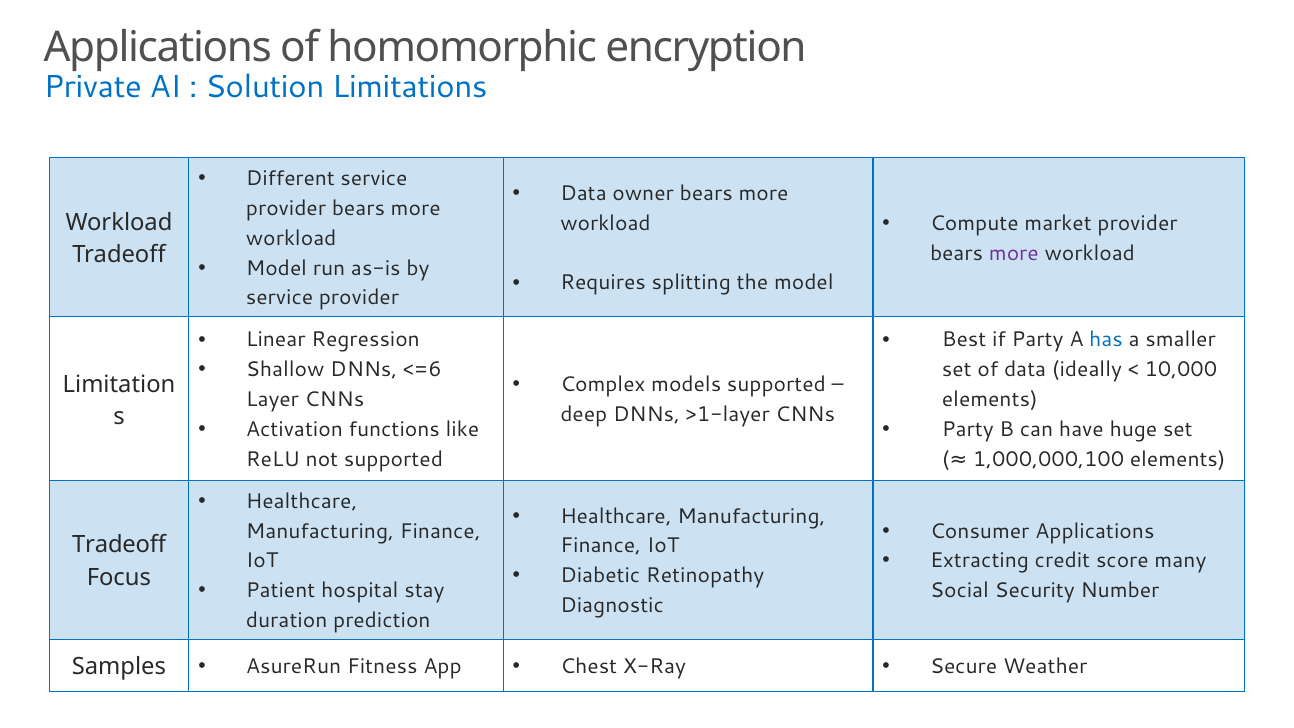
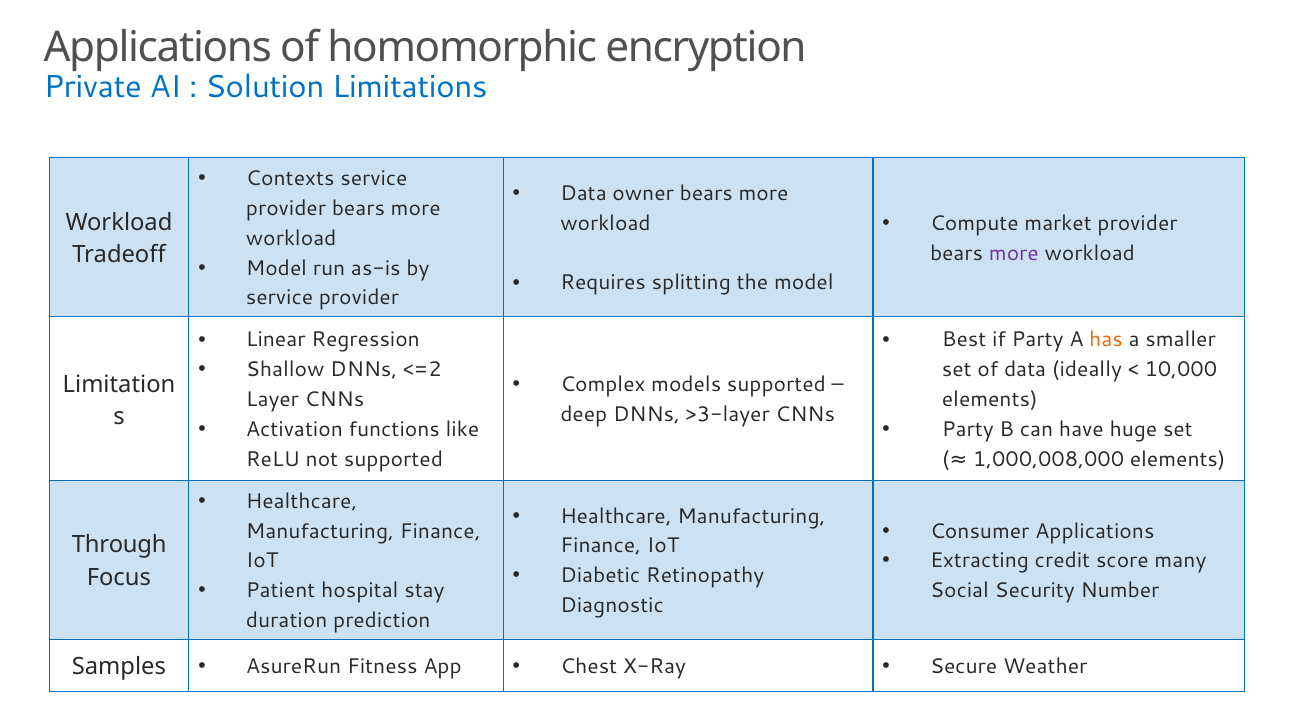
Different: Different -> Contexts
has colour: blue -> orange
<=6: <=6 -> <=2
>1-layer: >1-layer -> >3-layer
1,000,000,100: 1,000,000,100 -> 1,000,008,000
Tradeoff at (119, 545): Tradeoff -> Through
